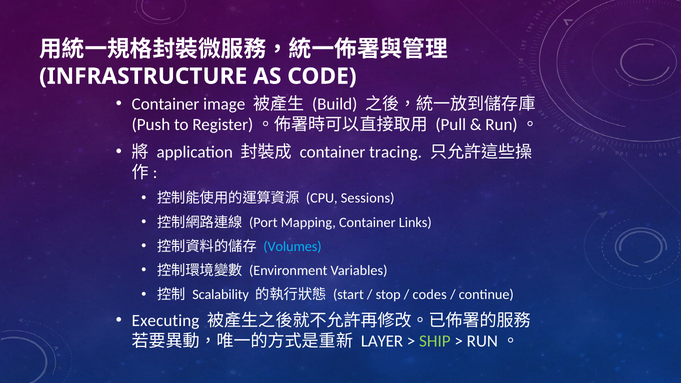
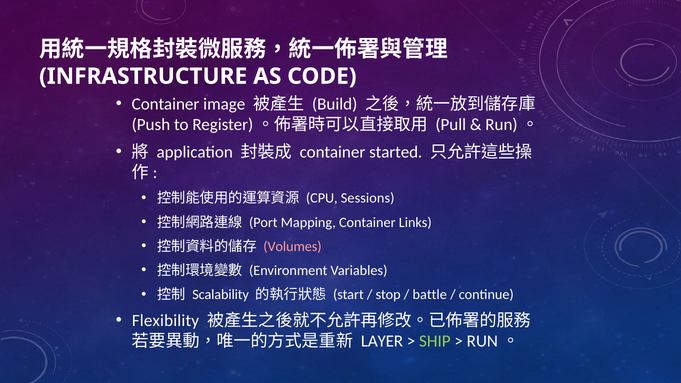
tracing: tracing -> started
Volumes colour: light blue -> pink
codes: codes -> battle
Executing: Executing -> Flexibility
